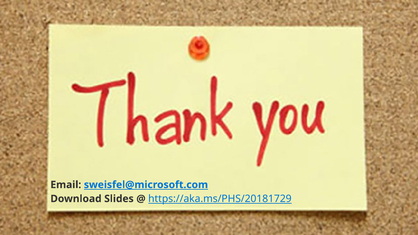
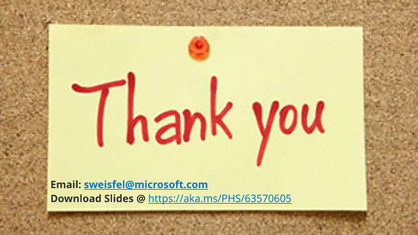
https://aka.ms/PHS/20181729: https://aka.ms/PHS/20181729 -> https://aka.ms/PHS/63570605
